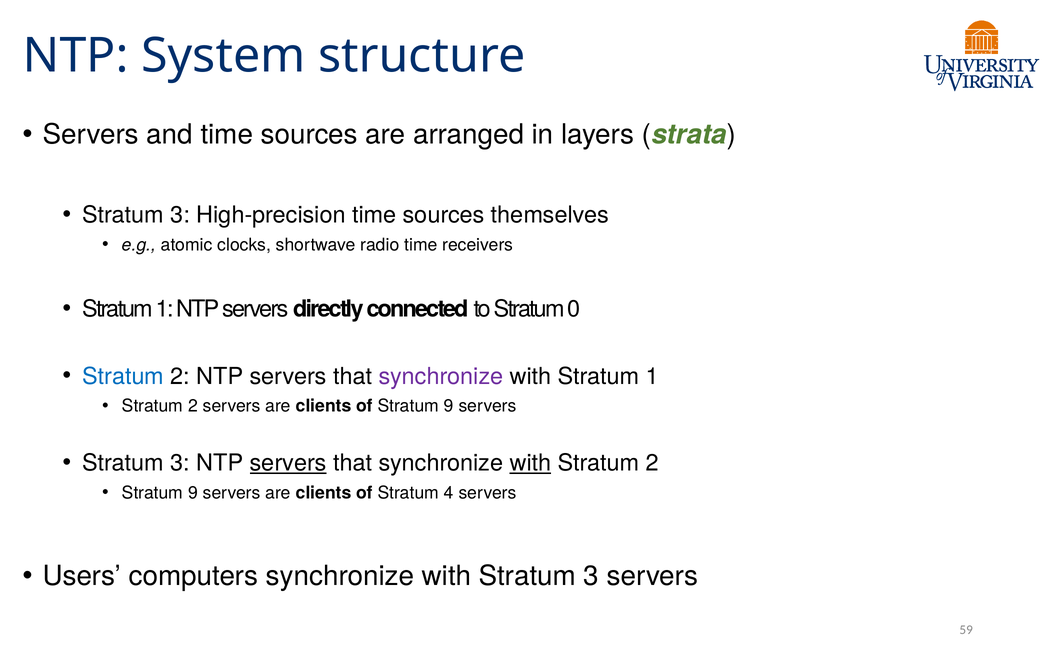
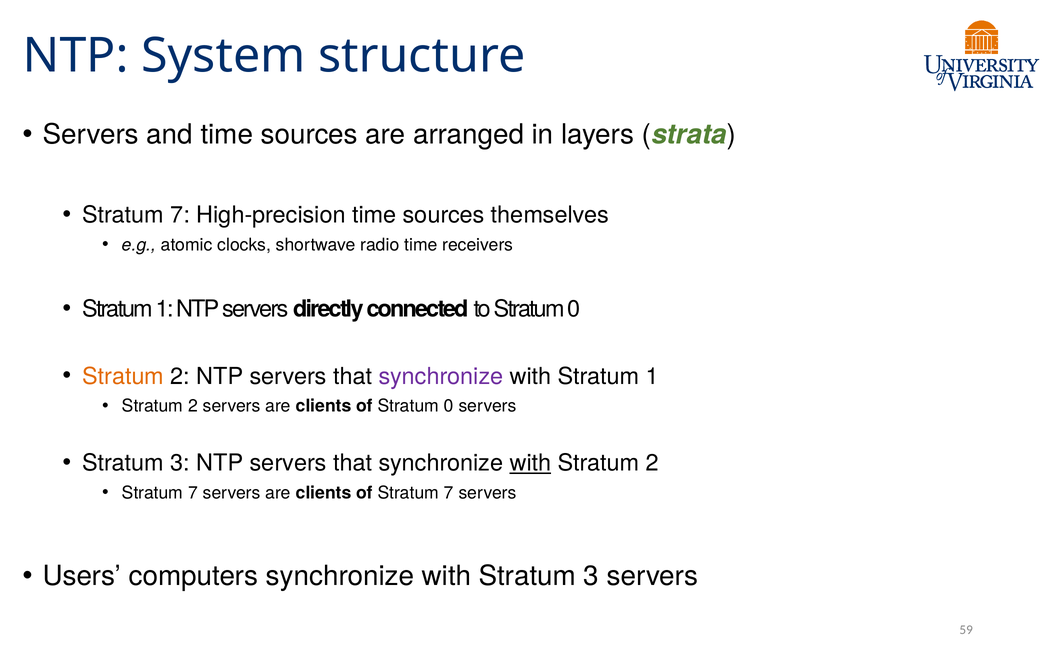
3 at (180, 215): 3 -> 7
Stratum at (123, 376) colour: blue -> orange
of Stratum 9: 9 -> 0
servers at (288, 463) underline: present -> none
9 at (193, 493): 9 -> 7
of Stratum 4: 4 -> 7
